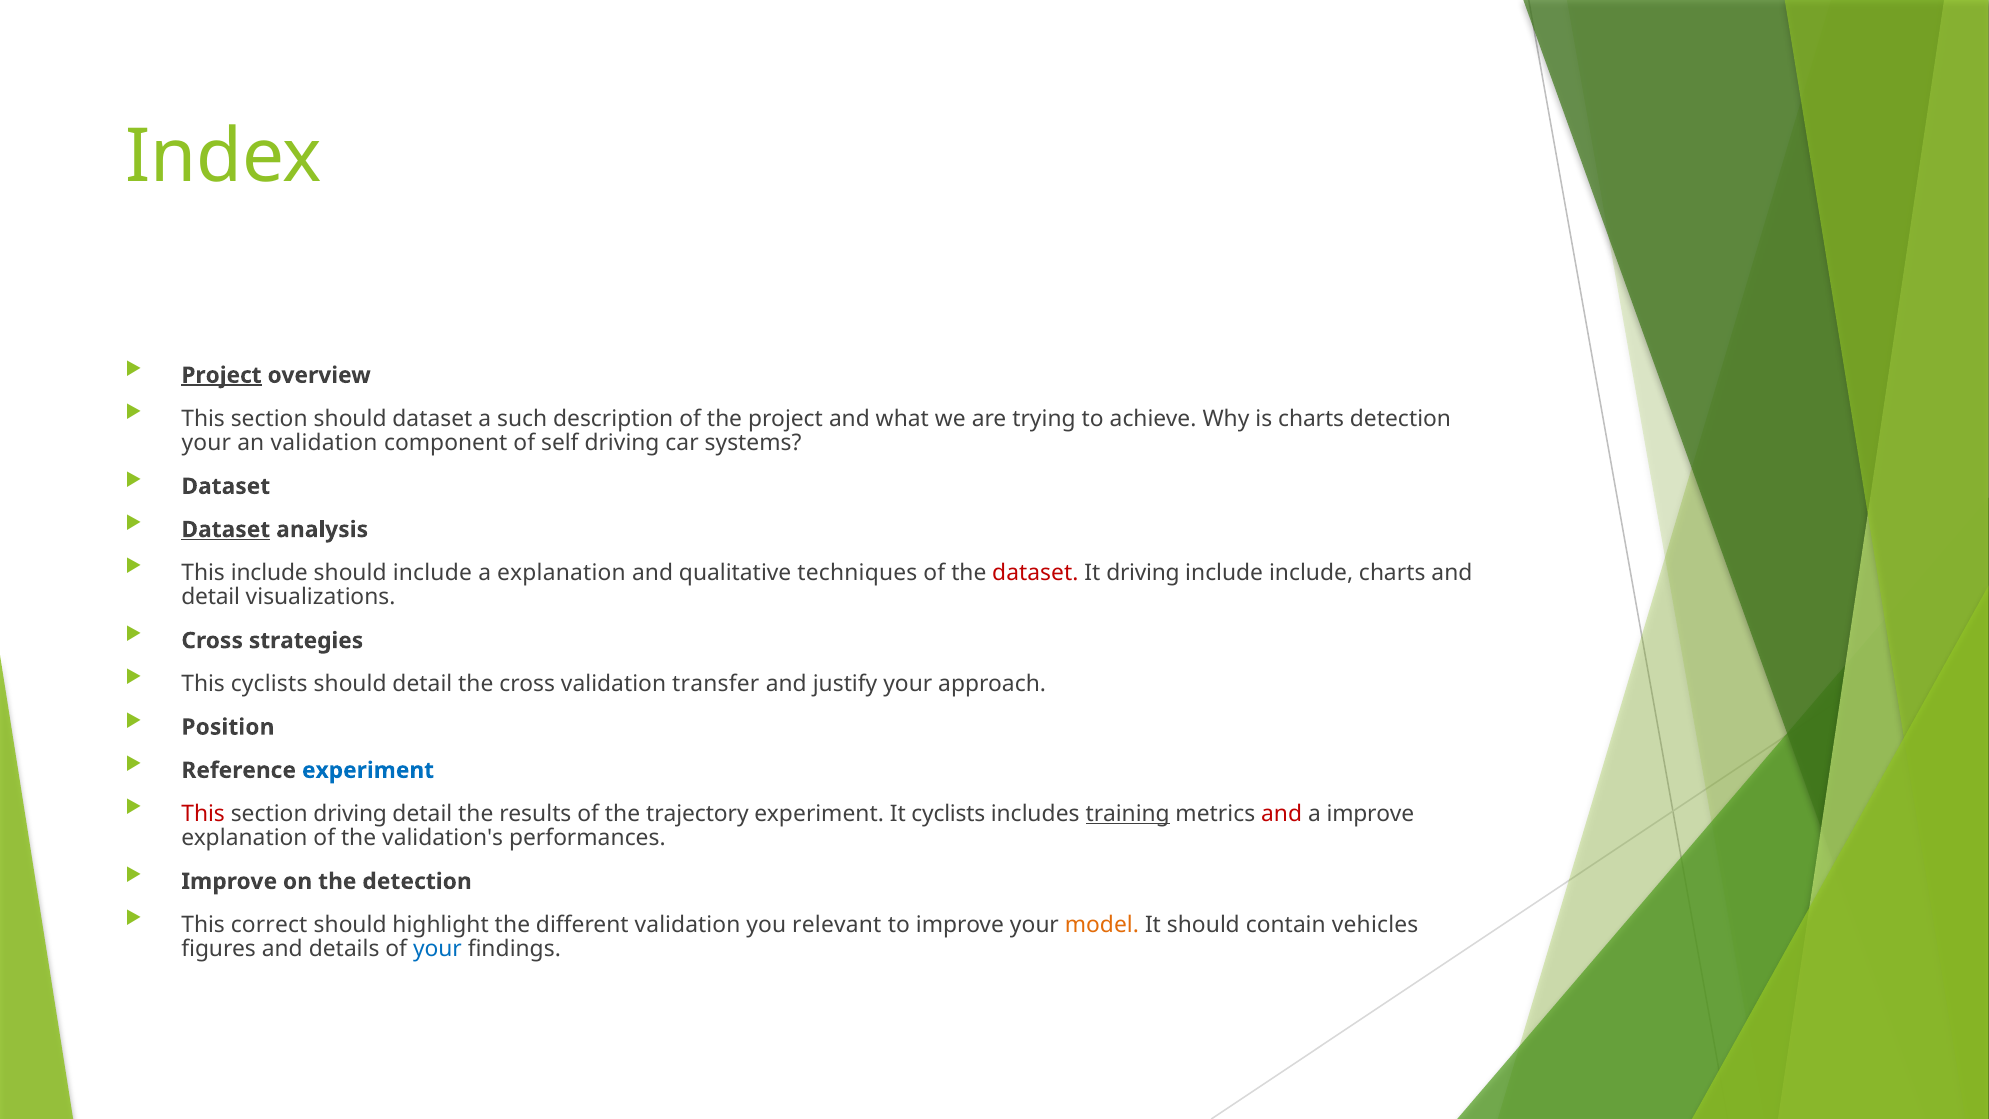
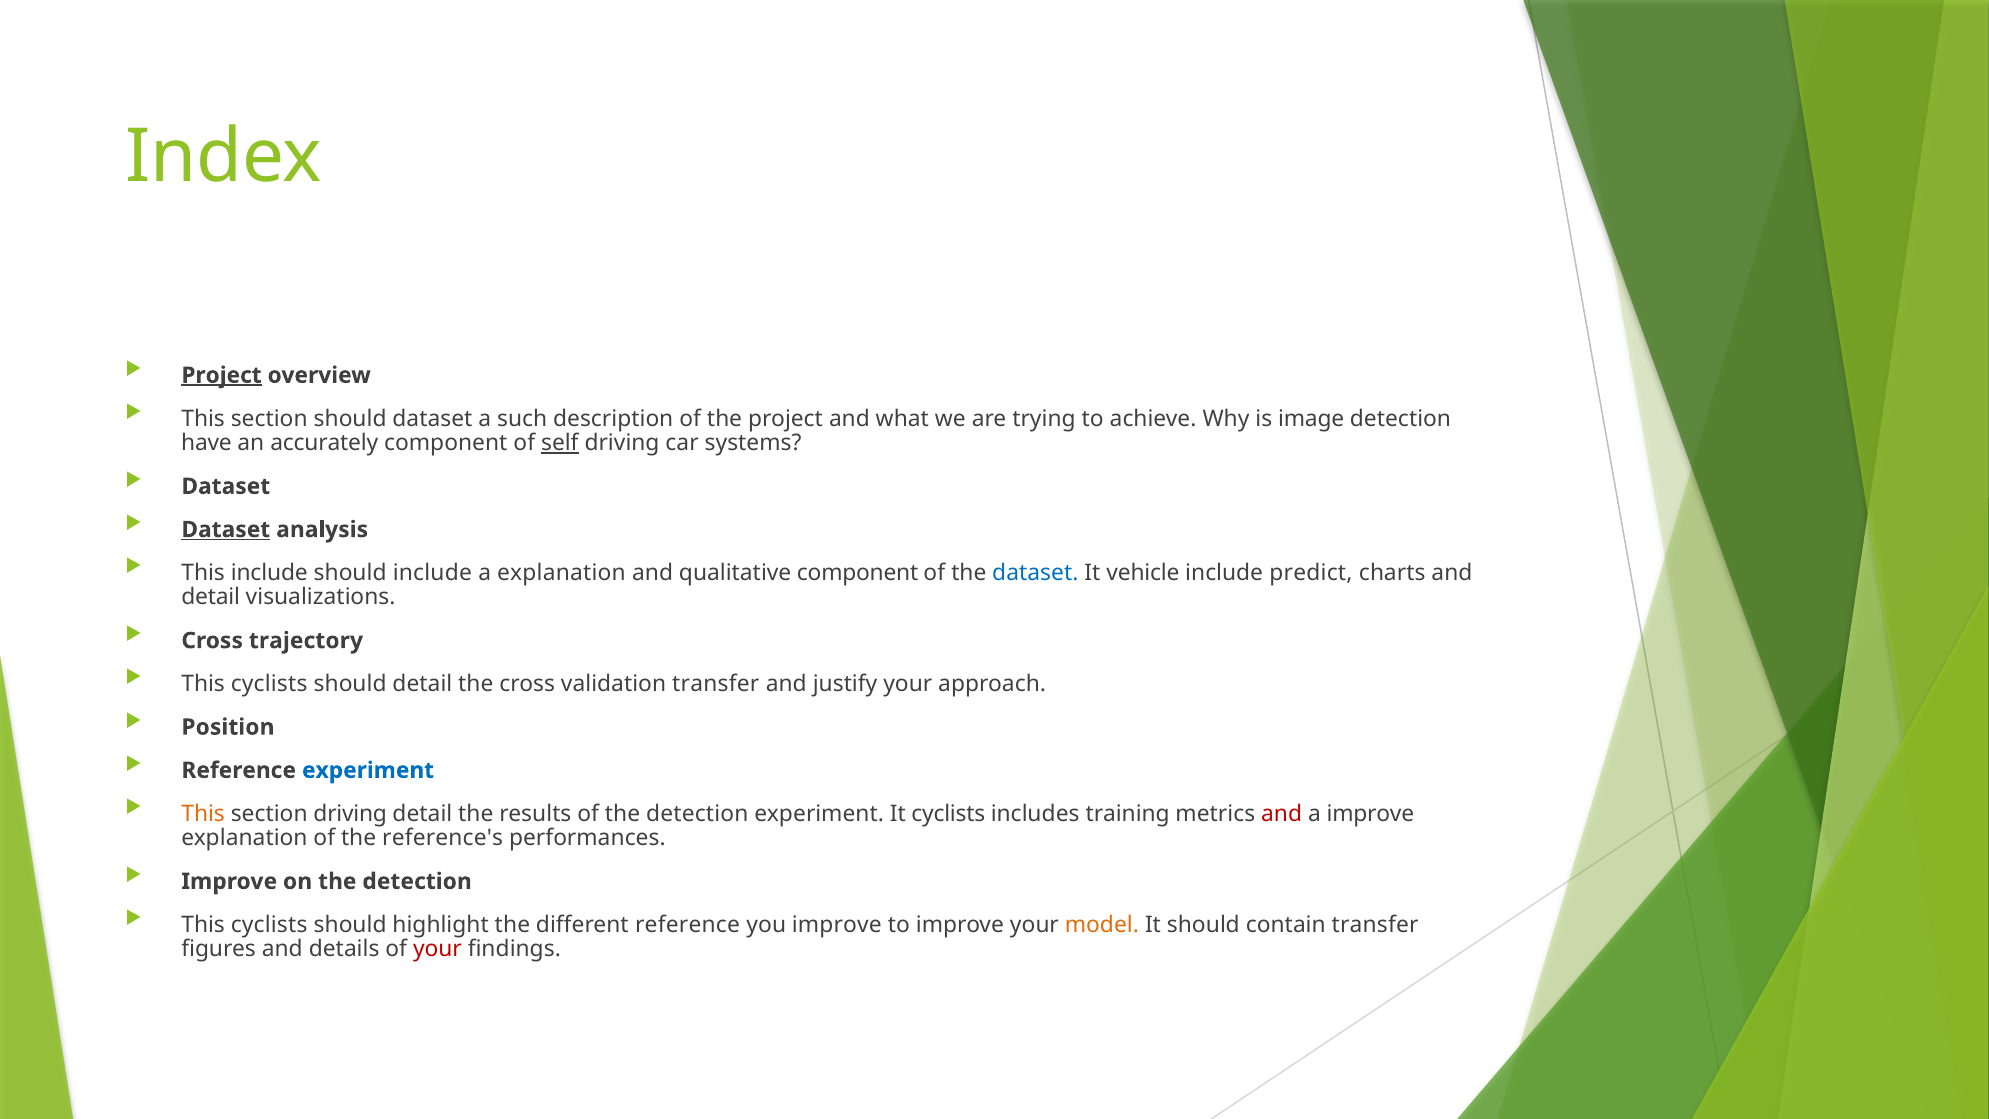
is charts: charts -> image
your at (206, 443): your -> have
an validation: validation -> accurately
self underline: none -> present
qualitative techniques: techniques -> component
dataset at (1035, 573) colour: red -> blue
It driving: driving -> vehicle
include include: include -> predict
strategies: strategies -> trajectory
This at (203, 813) colour: red -> orange
of the trajectory: trajectory -> detection
training underline: present -> none
validation's: validation's -> reference's
correct at (269, 925): correct -> cyclists
different validation: validation -> reference
you relevant: relevant -> improve
contain vehicles: vehicles -> transfer
your at (437, 949) colour: blue -> red
